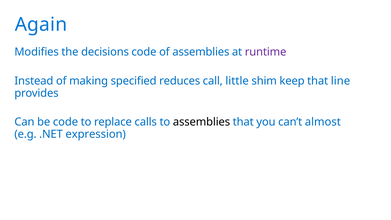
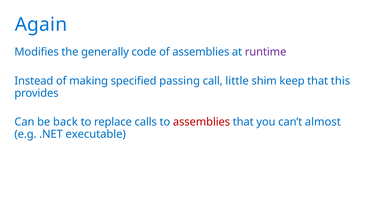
decisions: decisions -> generally
reduces: reduces -> passing
line: line -> this
be code: code -> back
assemblies at (202, 122) colour: black -> red
expression: expression -> executable
